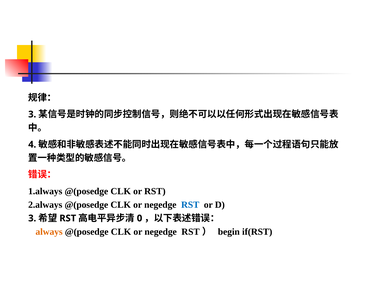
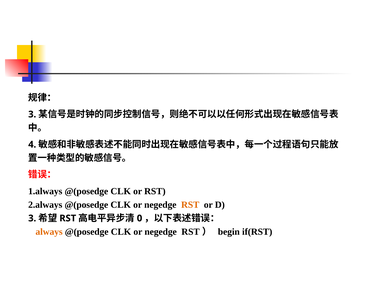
RST at (190, 205) colour: blue -> orange
